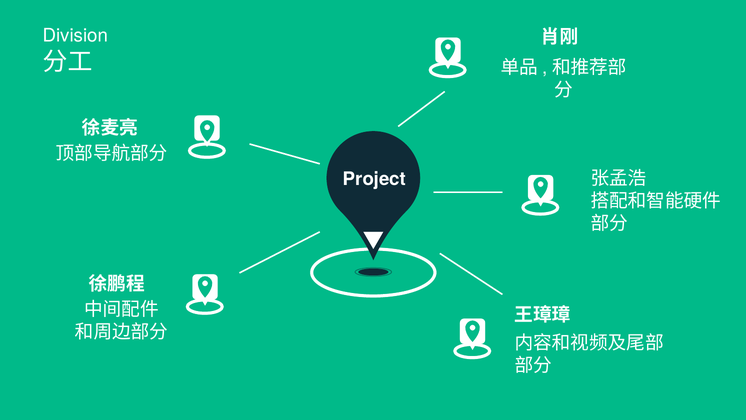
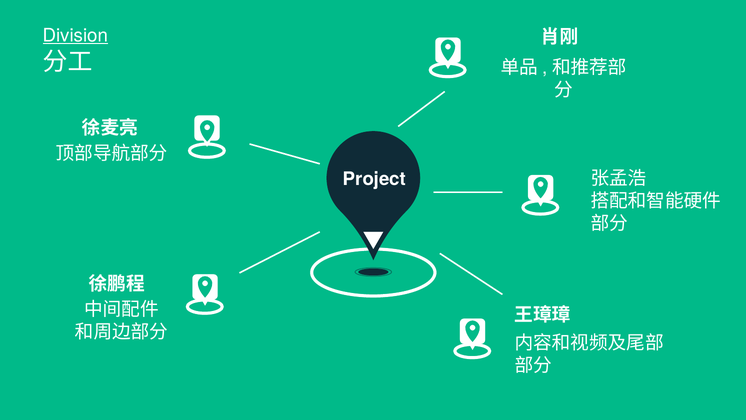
Division underline: none -> present
